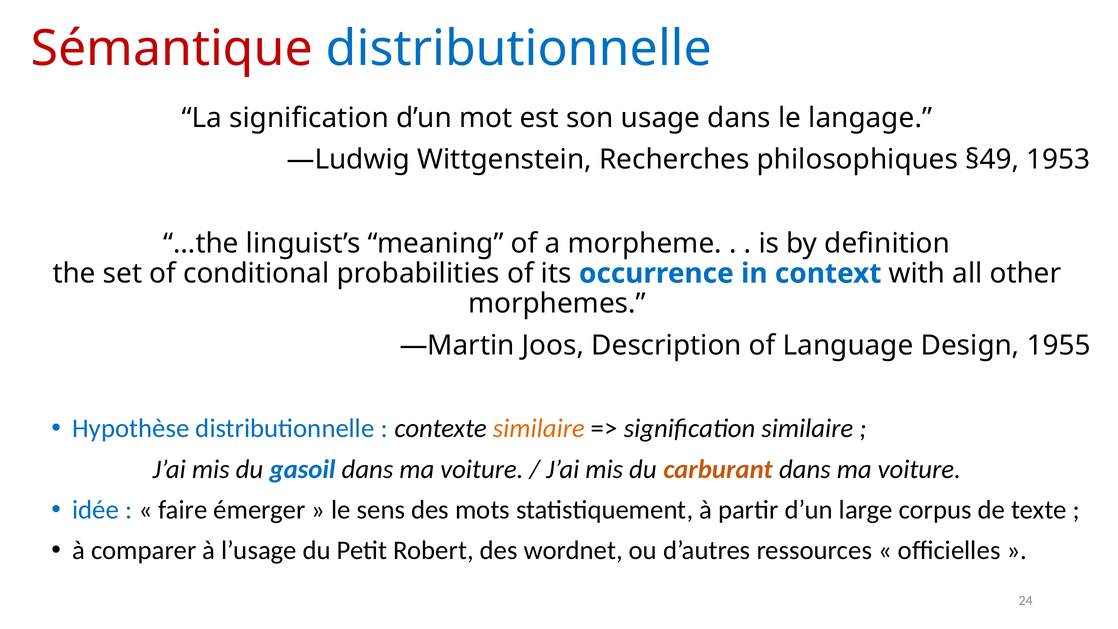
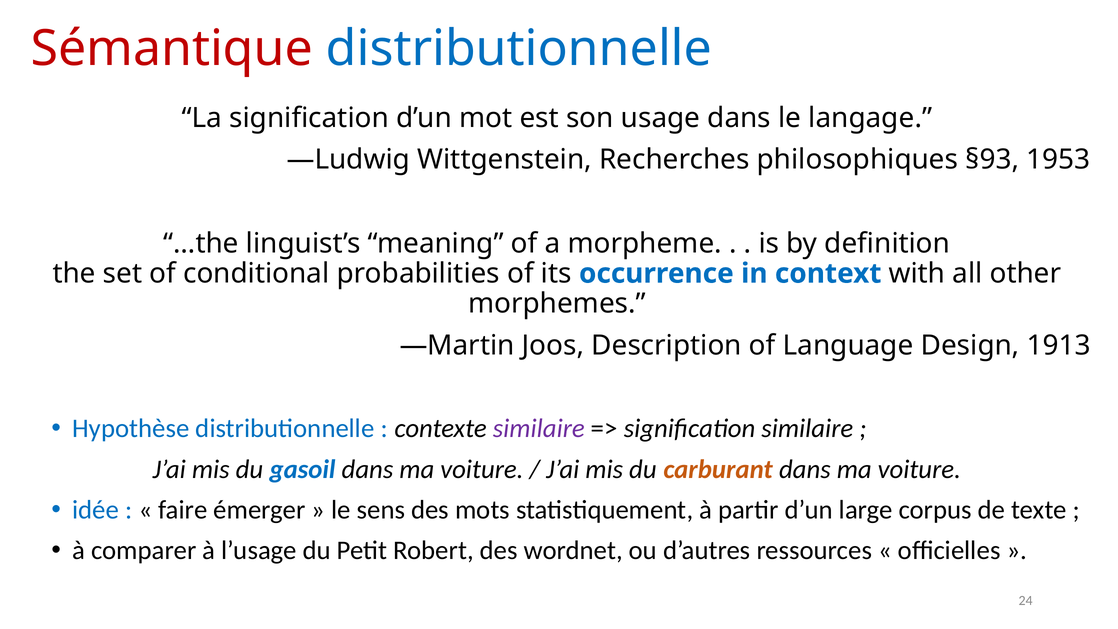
§49: §49 -> §93
1955: 1955 -> 1913
similaire at (539, 429) colour: orange -> purple
